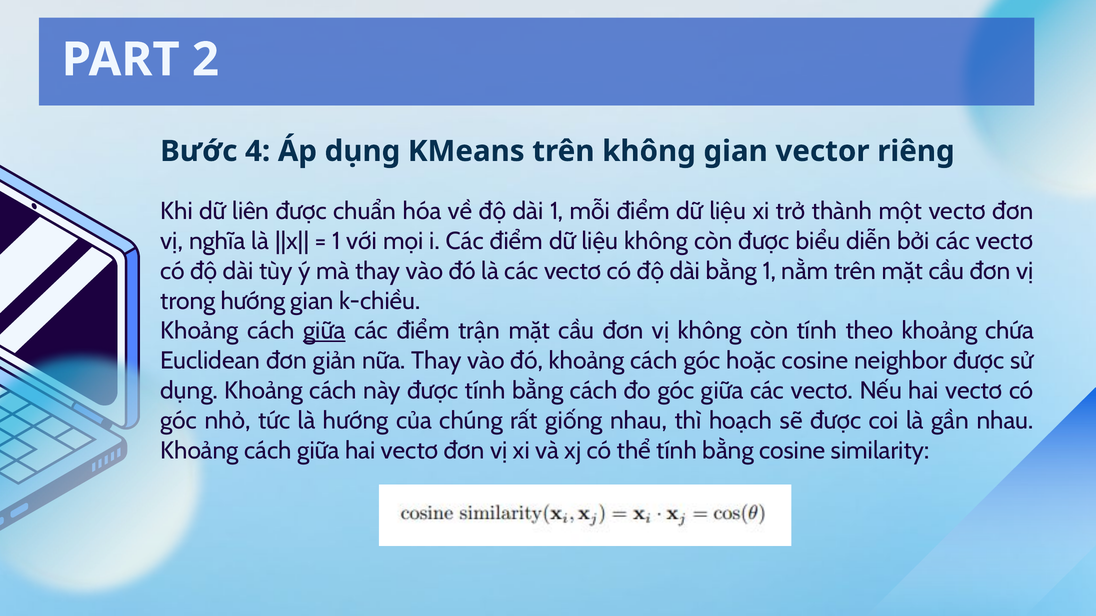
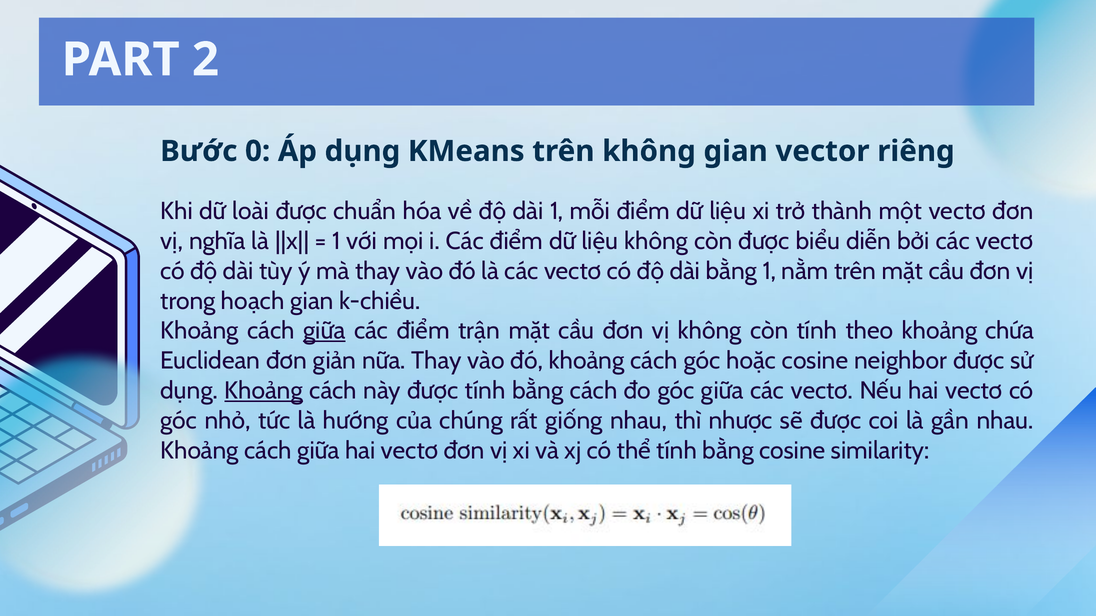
4: 4 -> 0
liên: liên -> loài
trong hướng: hướng -> hoạch
Khoảng at (264, 391) underline: none -> present
hoạch: hoạch -> nhược
